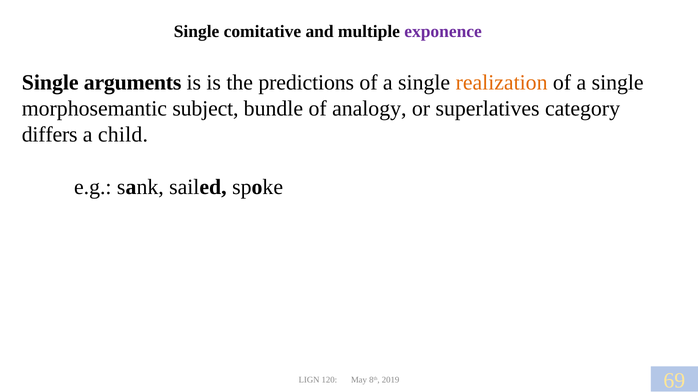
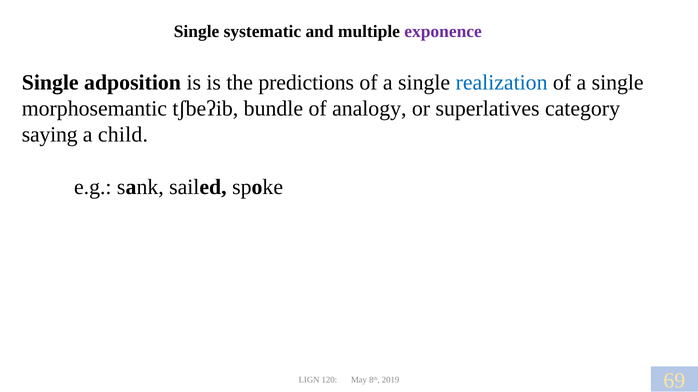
comitative: comitative -> systematic
arguments: arguments -> adposition
realization colour: orange -> blue
subject: subject -> tʃbeʔib
differs: differs -> saying
